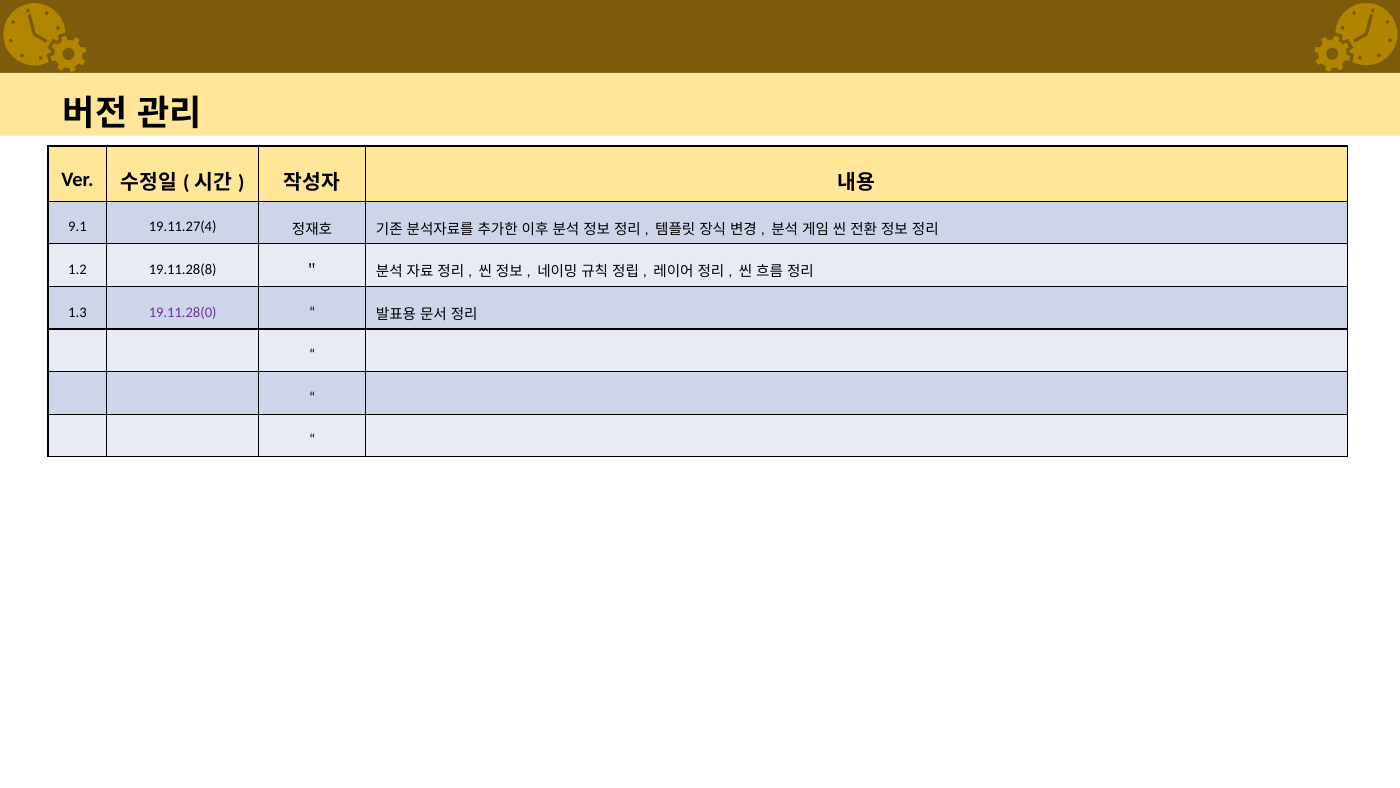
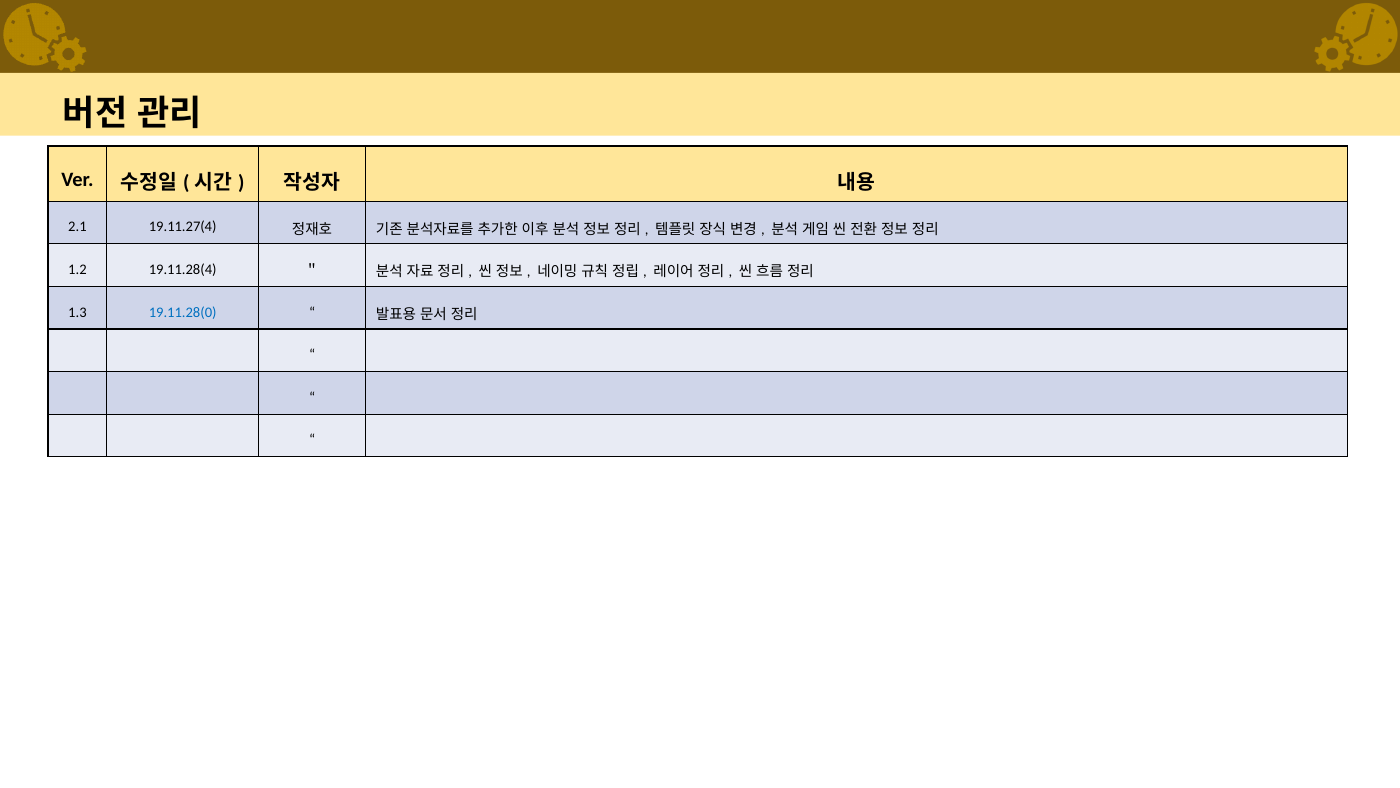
9.1: 9.1 -> 2.1
19.11.28(8: 19.11.28(8 -> 19.11.28(4
19.11.28(0 colour: purple -> blue
